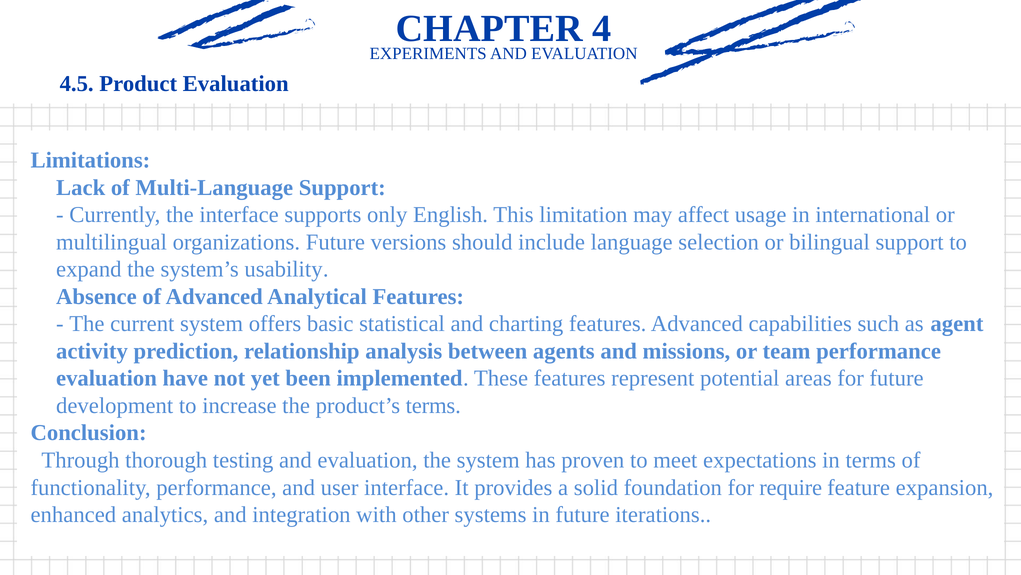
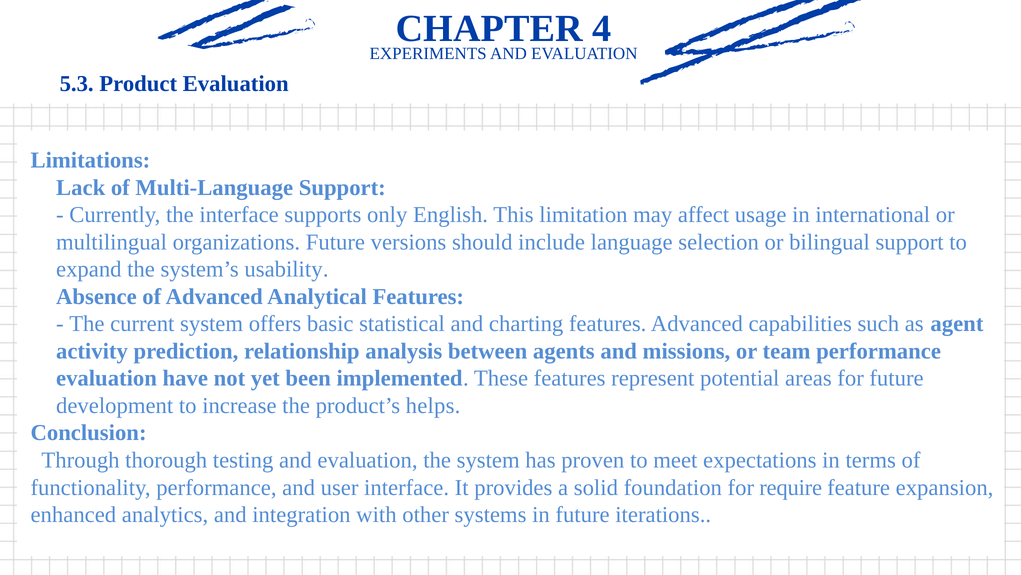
4.5: 4.5 -> 5.3
product’s terms: terms -> helps
